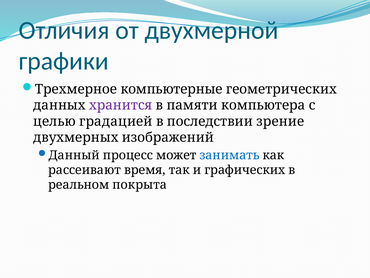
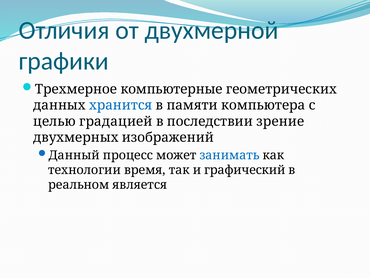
хранится colour: purple -> blue
рассеивают: рассеивают -> технологии
графических: графических -> графический
покрыта: покрыта -> является
